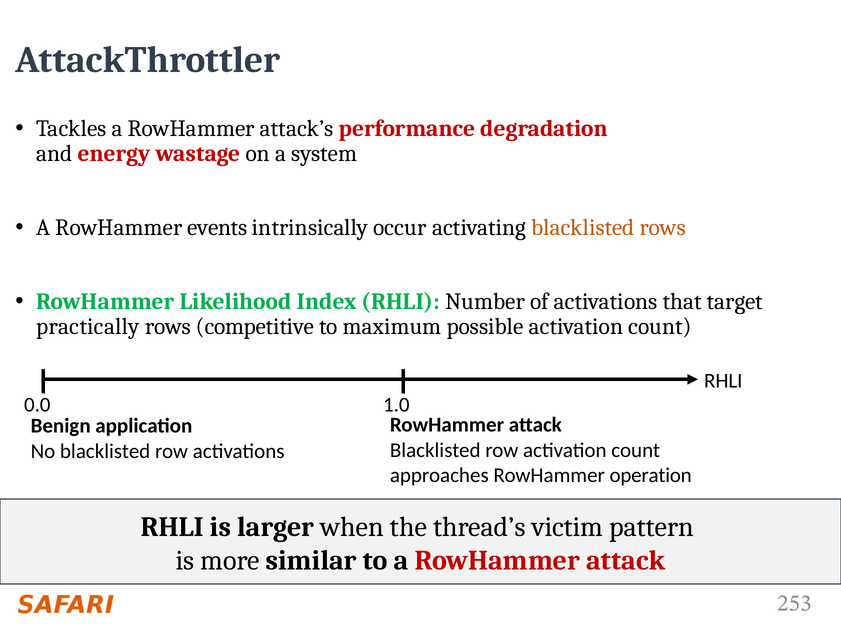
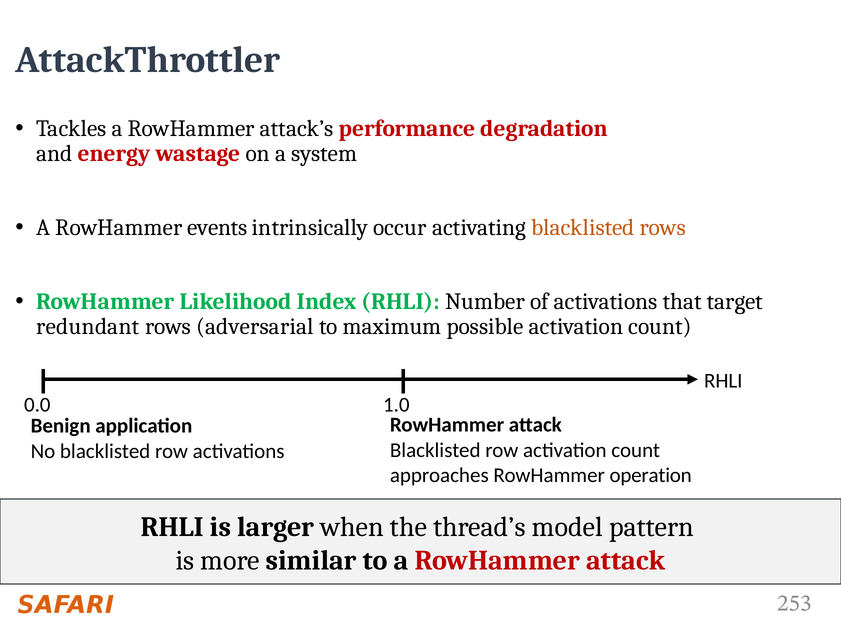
practically: practically -> redundant
competitive: competitive -> adversarial
victim: victim -> model
